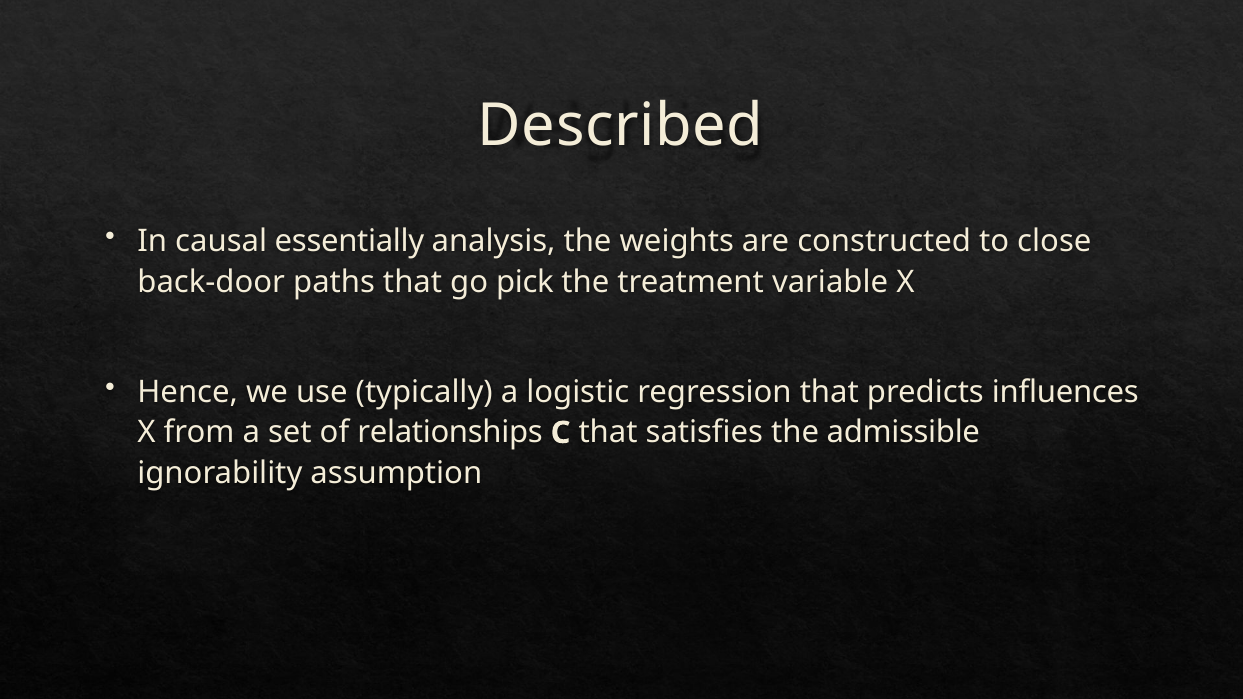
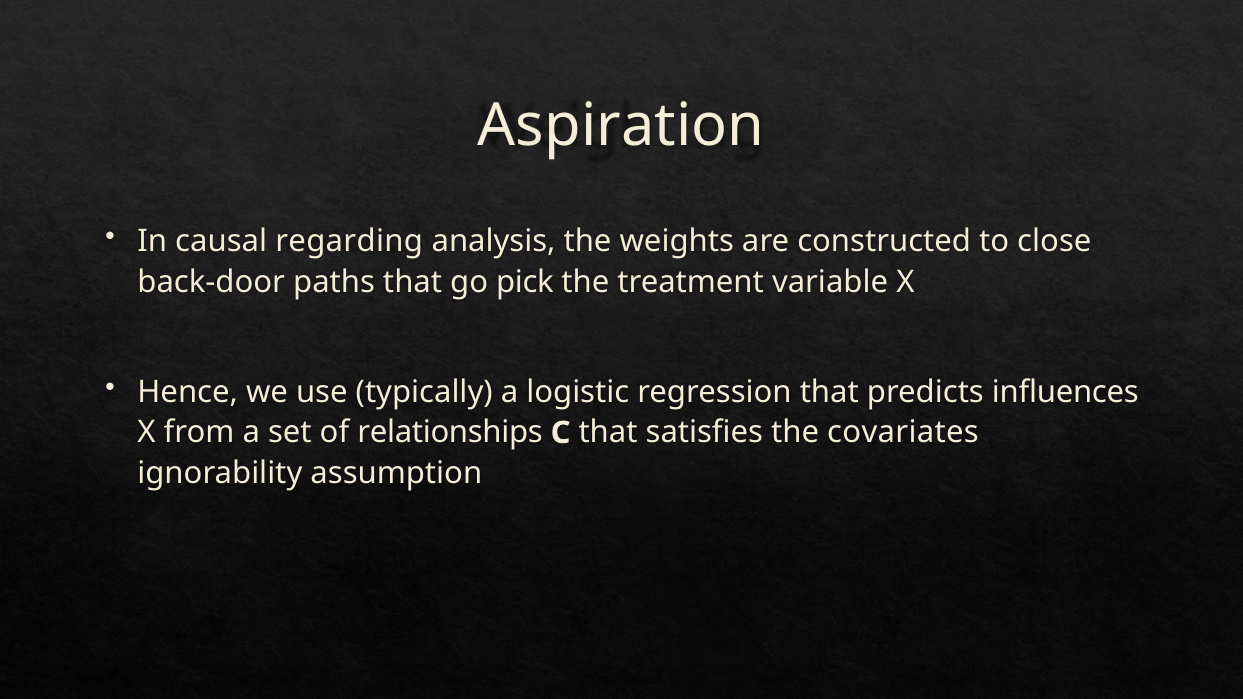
Described: Described -> Aspiration
essentially: essentially -> regarding
admissible: admissible -> covariates
